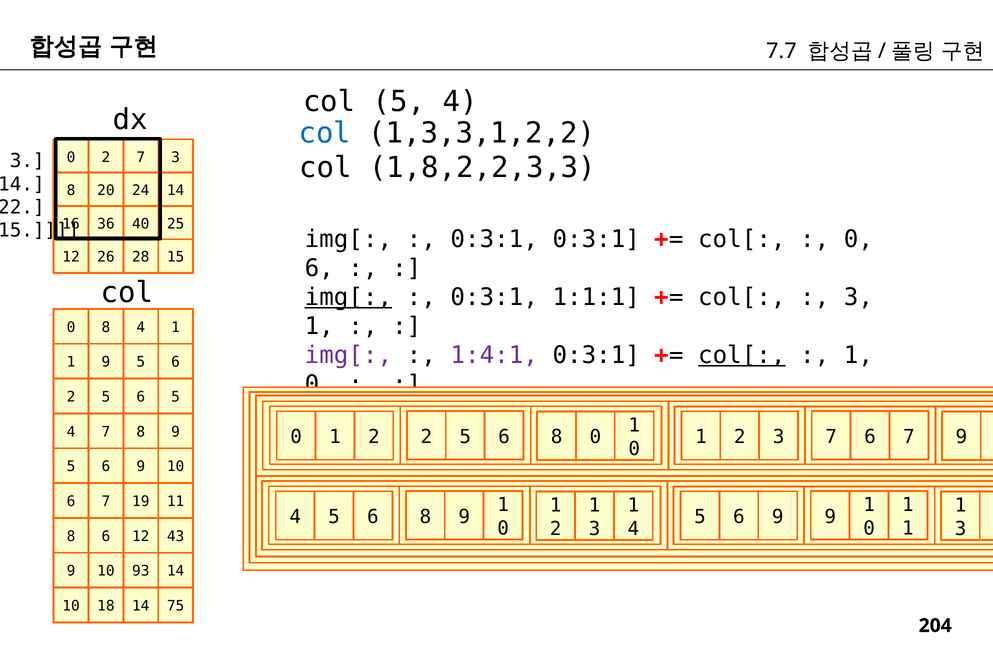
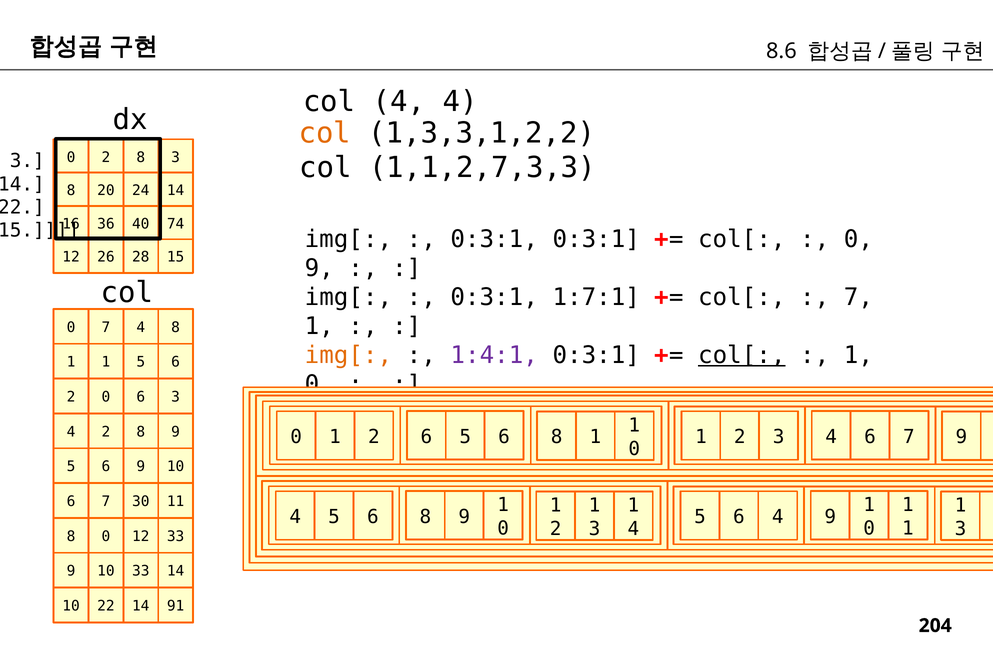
7.7: 7.7 -> 8.6
col 5: 5 -> 4
col at (325, 133) colour: blue -> orange
0 2 7: 7 -> 8
1,8,2,2,3,3: 1,8,2,2,3,3 -> 1,1,2,7,3,3
25: 25 -> 74
6 at (319, 269): 6 -> 9
img[ at (348, 298) underline: present -> none
1:1:1: 1:1:1 -> 1:7:1
3 at (858, 298): 3 -> 7
0 8: 8 -> 7
4 1: 1 -> 8
img[ at (348, 356) colour: purple -> orange
9 at (106, 362): 9 -> 1
5 at (106, 397): 5 -> 0
6 5: 5 -> 3
4 7: 7 -> 2
2 at (426, 437): 2 -> 6
6 8 0: 0 -> 1
2 3 7: 7 -> 4
19: 19 -> 30
9 at (778, 517): 9 -> 4
8 6: 6 -> 0
12 43: 43 -> 33
10 93: 93 -> 33
10 18: 18 -> 22
75: 75 -> 91
